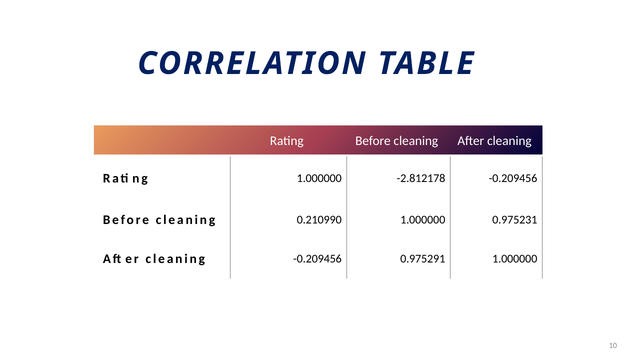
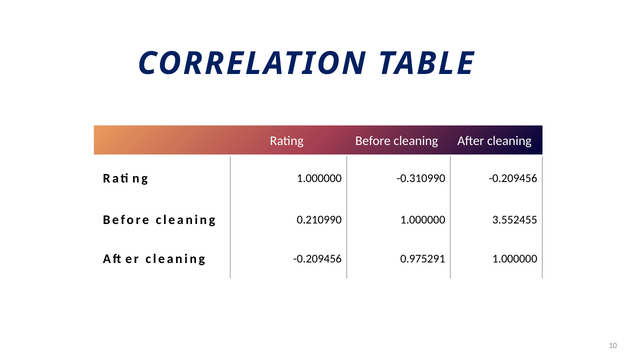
-2.812178: -2.812178 -> -0.310990
0.975231: 0.975231 -> 3.552455
